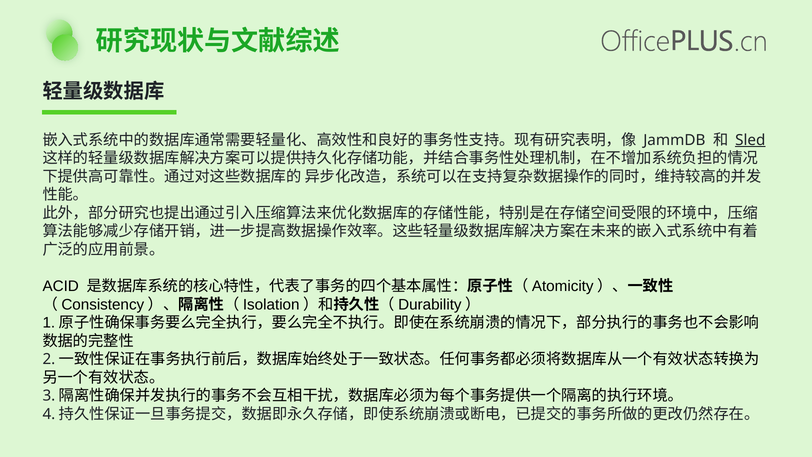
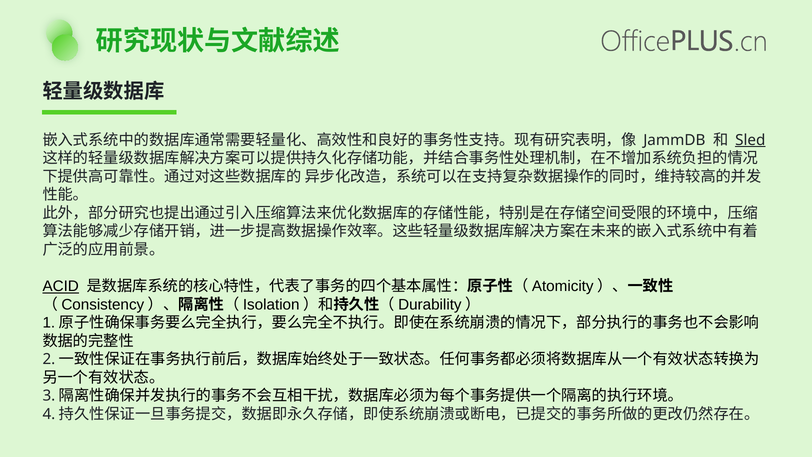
ACID underline: none -> present
